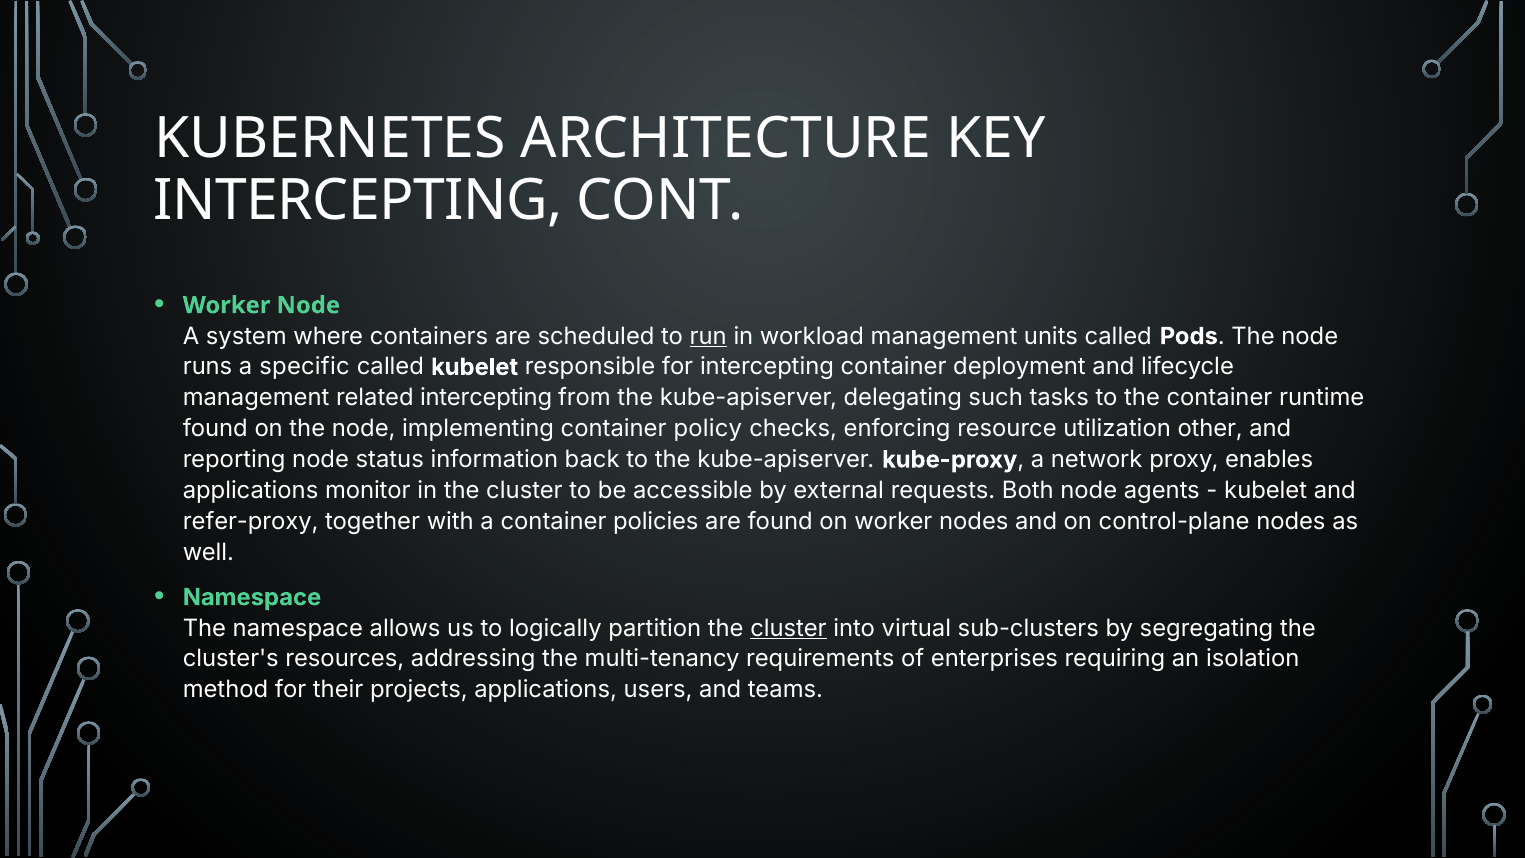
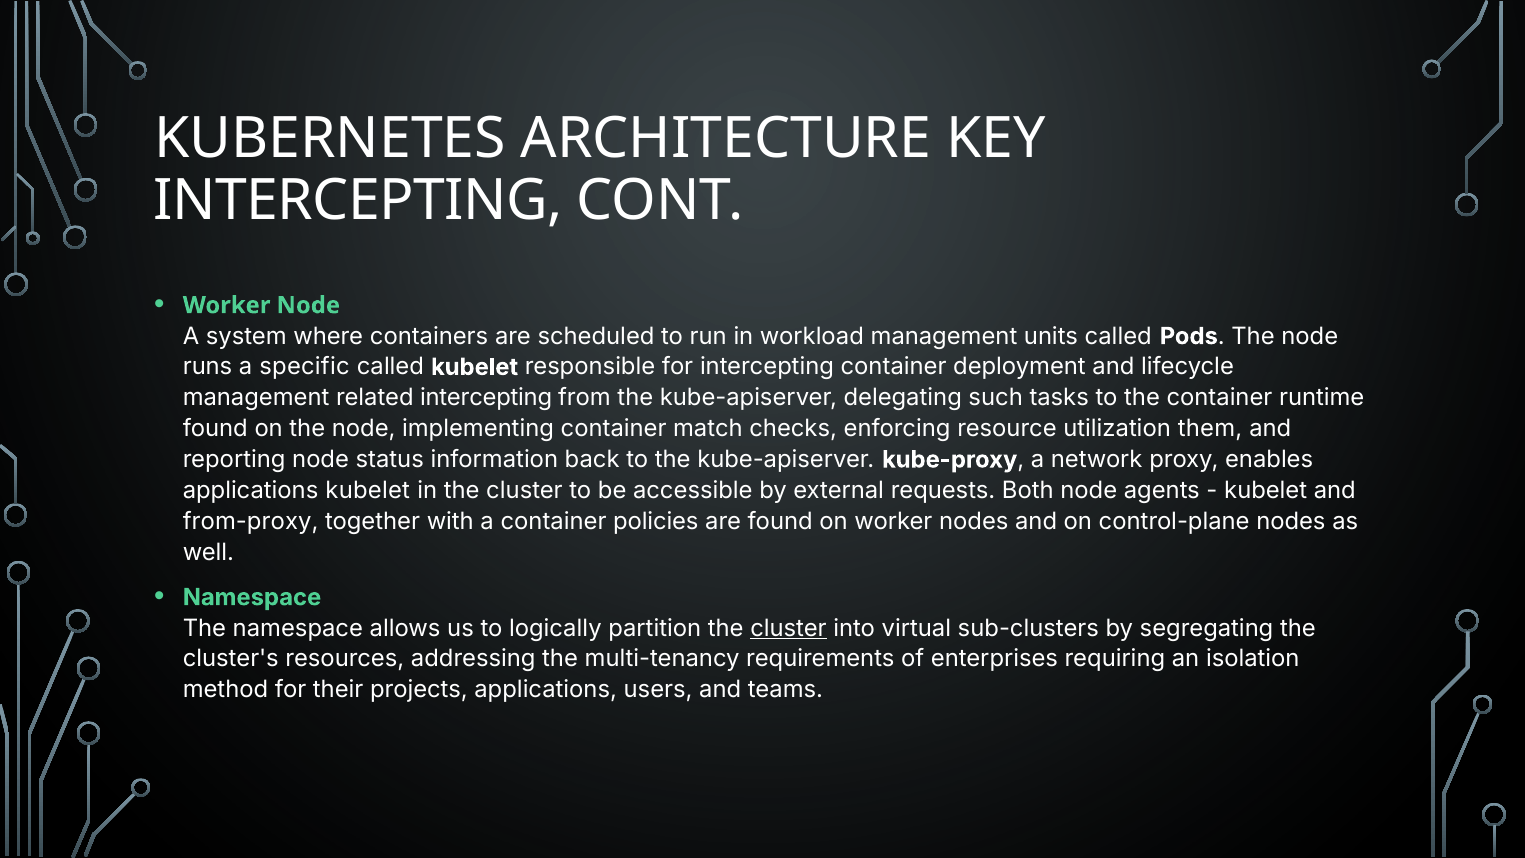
run underline: present -> none
policy: policy -> match
other: other -> them
applications monitor: monitor -> kubelet
refer-proxy: refer-proxy -> from-proxy
